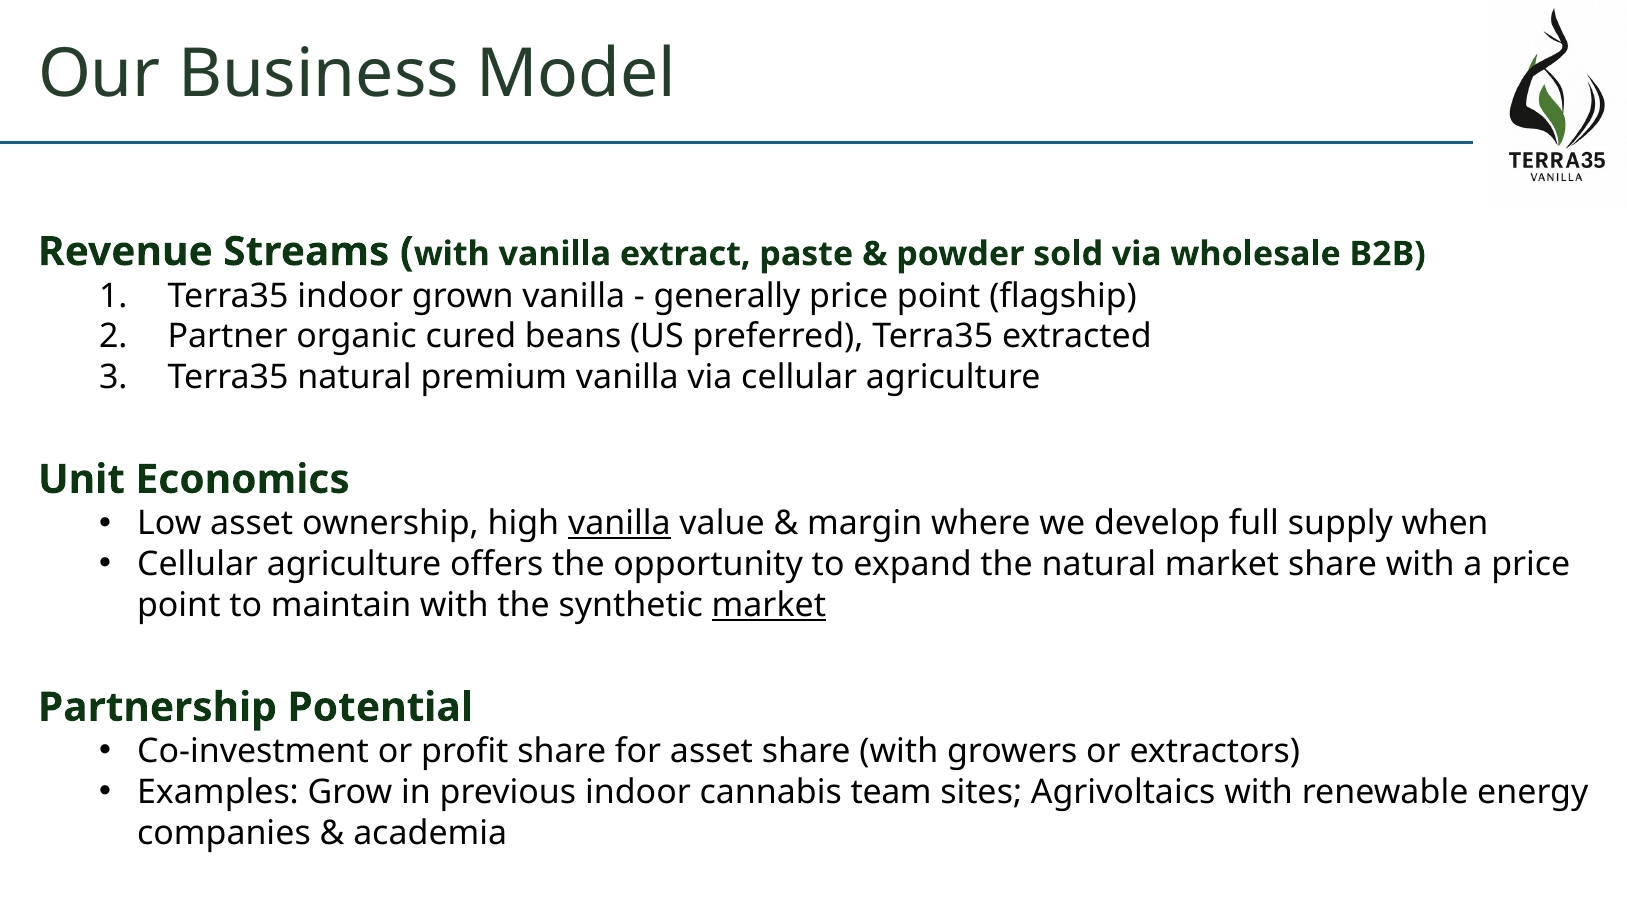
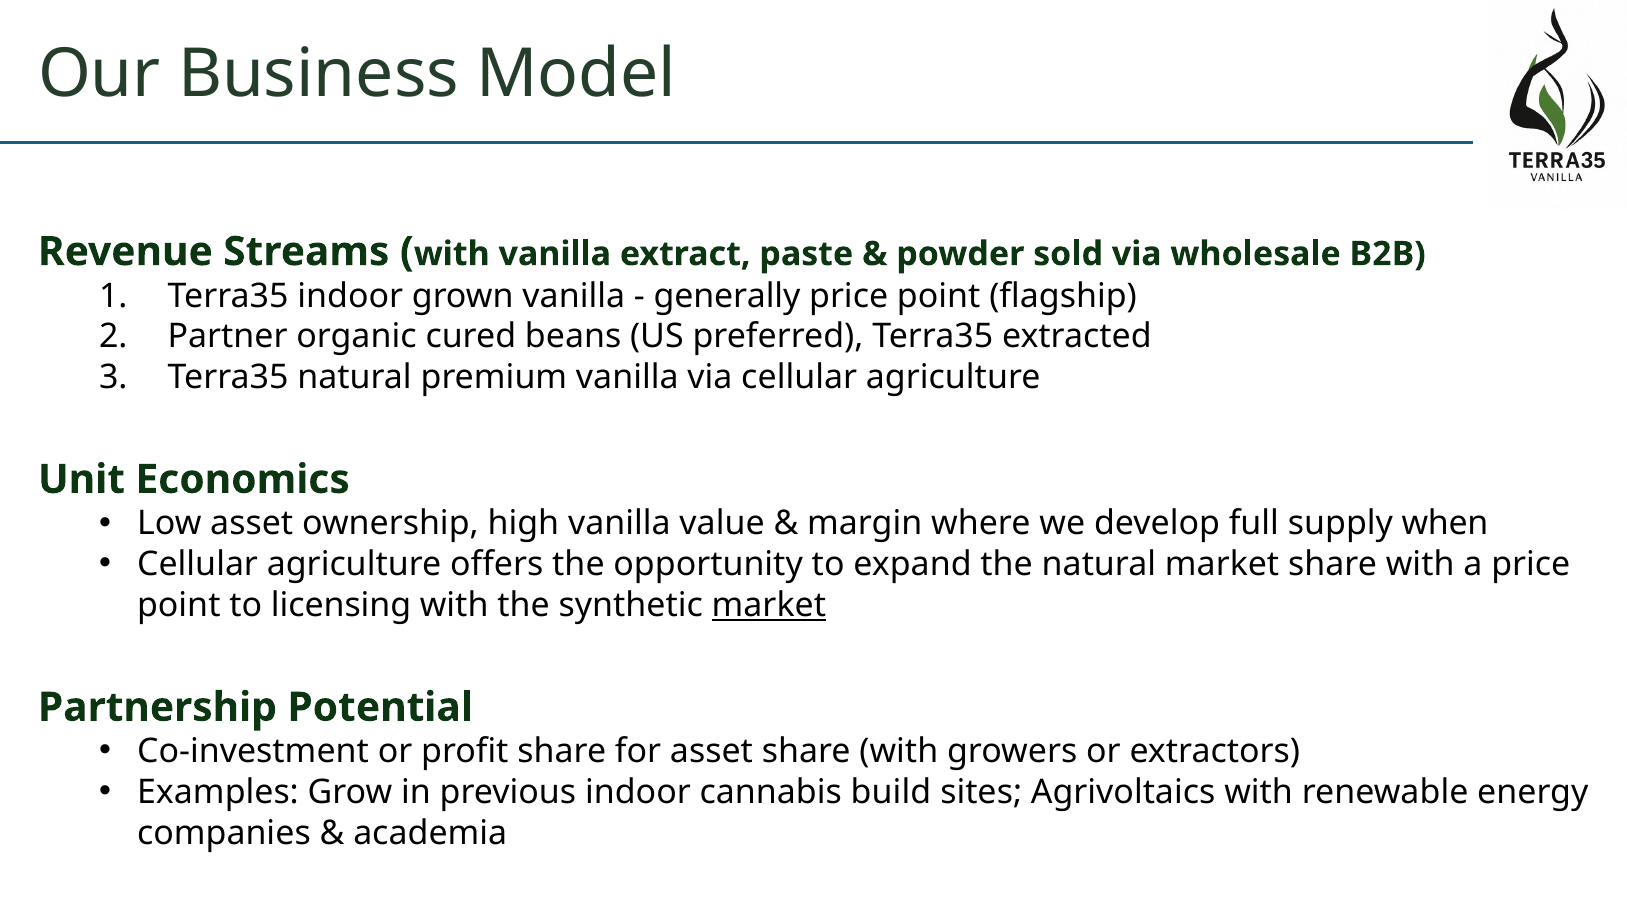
vanilla at (619, 524) underline: present -> none
maintain: maintain -> licensing
team: team -> build
